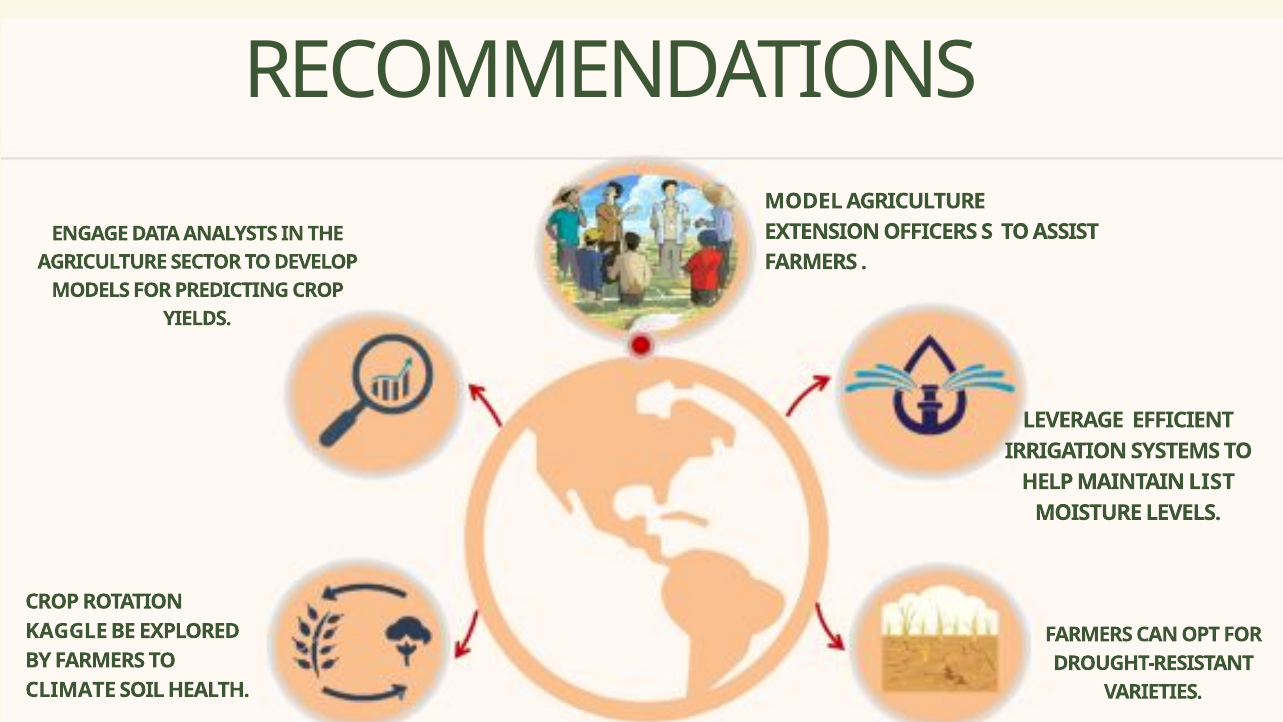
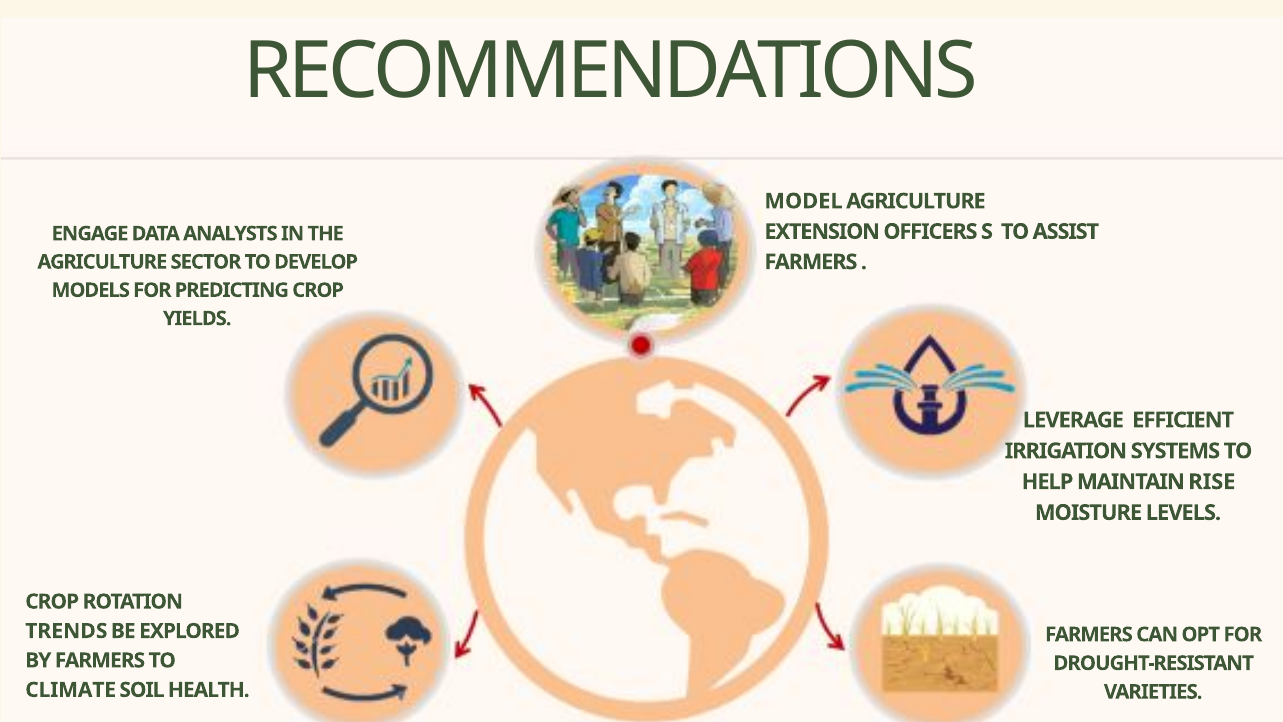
LIST: LIST -> RISE
KAGGLE: KAGGLE -> TRENDS
